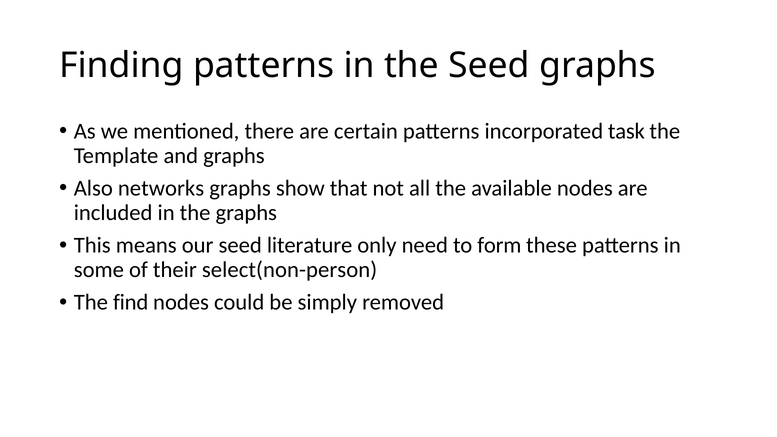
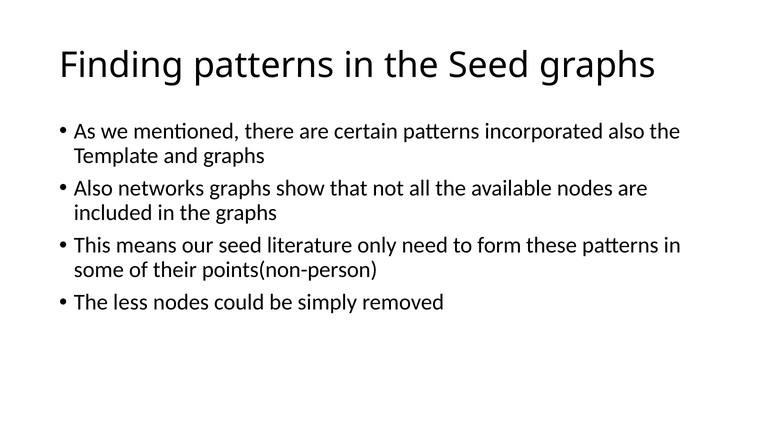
incorporated task: task -> also
select(non-person: select(non-person -> points(non-person
find: find -> less
